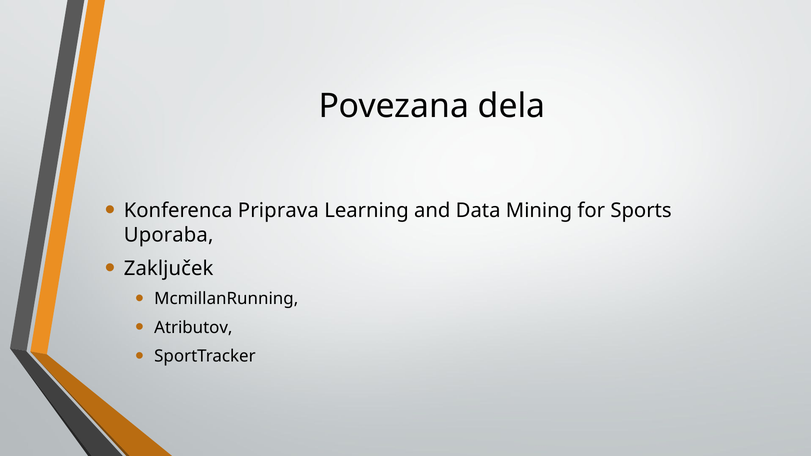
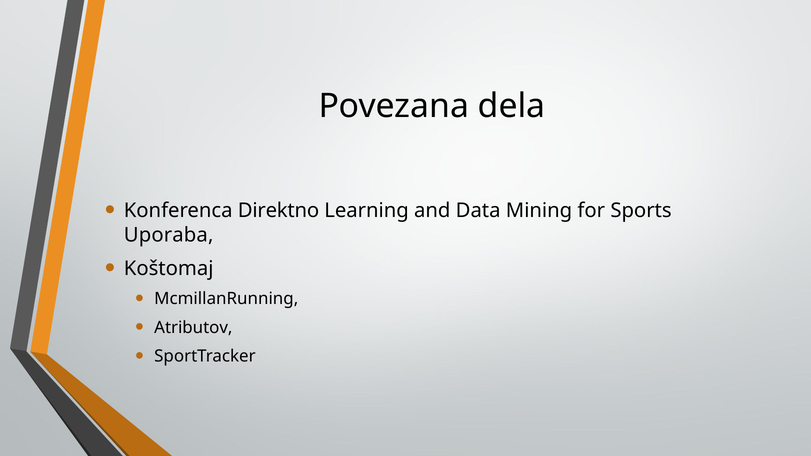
Priprava: Priprava -> Direktno
Zaključek: Zaključek -> Koštomaj
